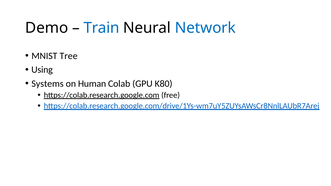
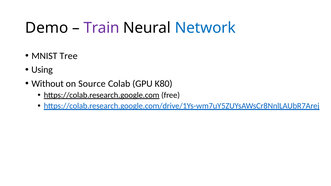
Train colour: blue -> purple
Systems: Systems -> Without
Human: Human -> Source
